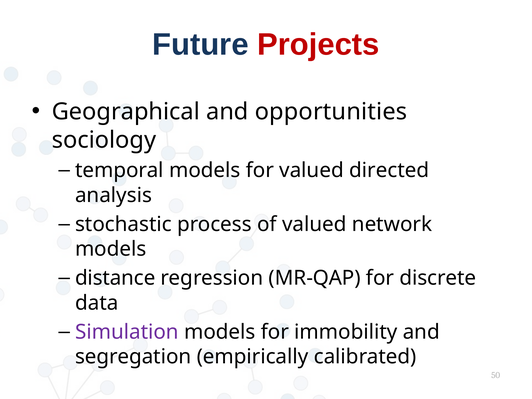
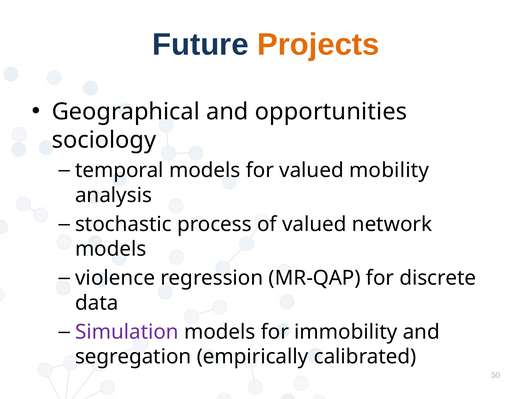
Projects colour: red -> orange
directed: directed -> mobility
distance: distance -> violence
